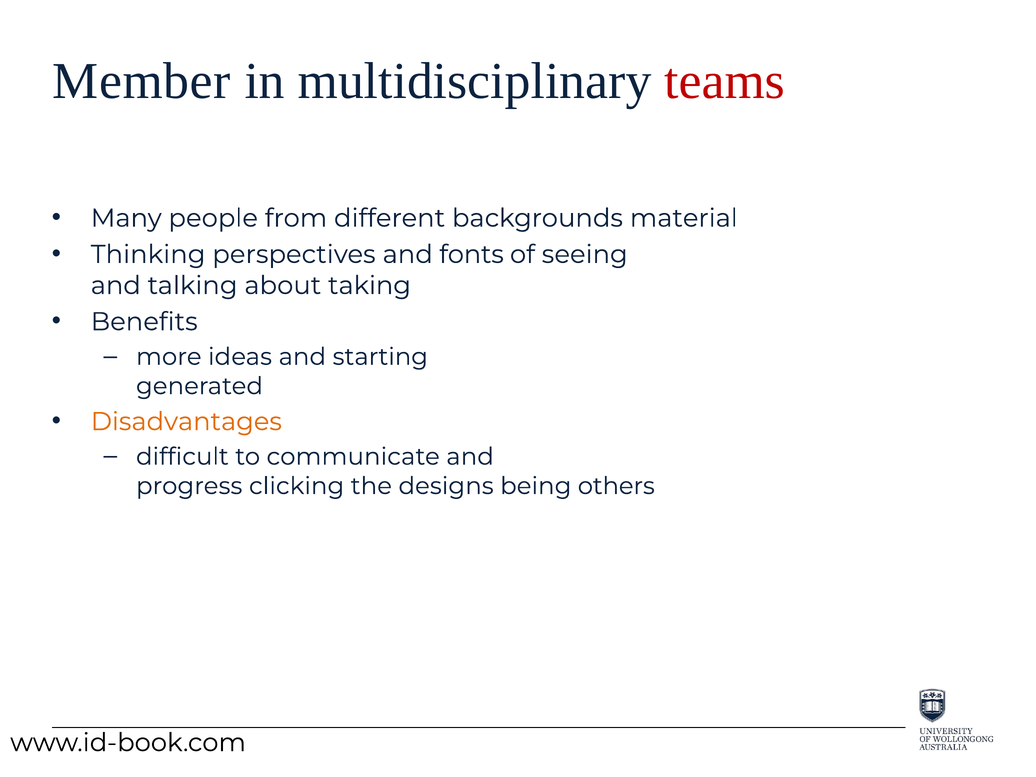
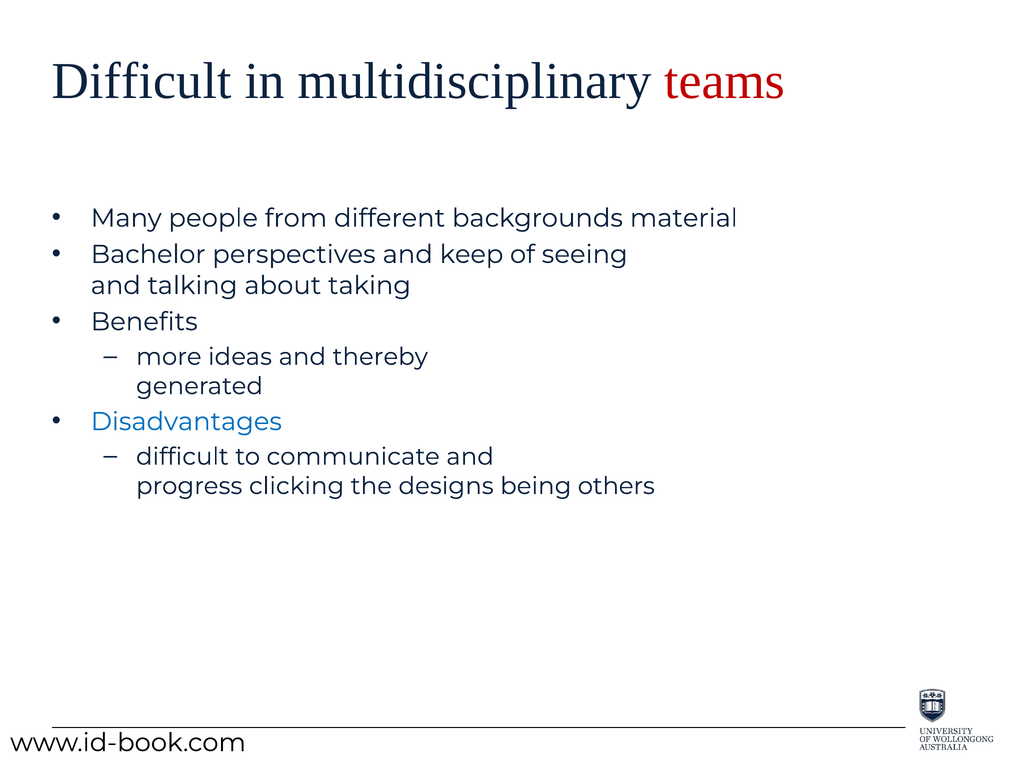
Member at (141, 81): Member -> Difficult
Thinking: Thinking -> Bachelor
fonts: fonts -> keep
starting: starting -> thereby
Disadvantages colour: orange -> blue
